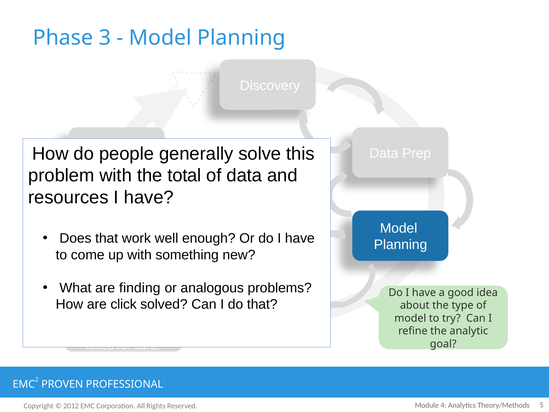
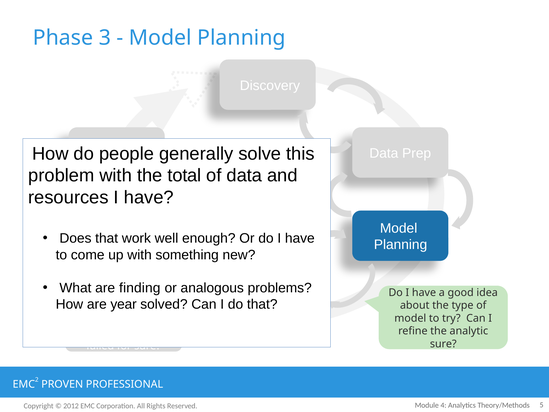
click: click -> year
goal at (443, 344): goal -> sure
